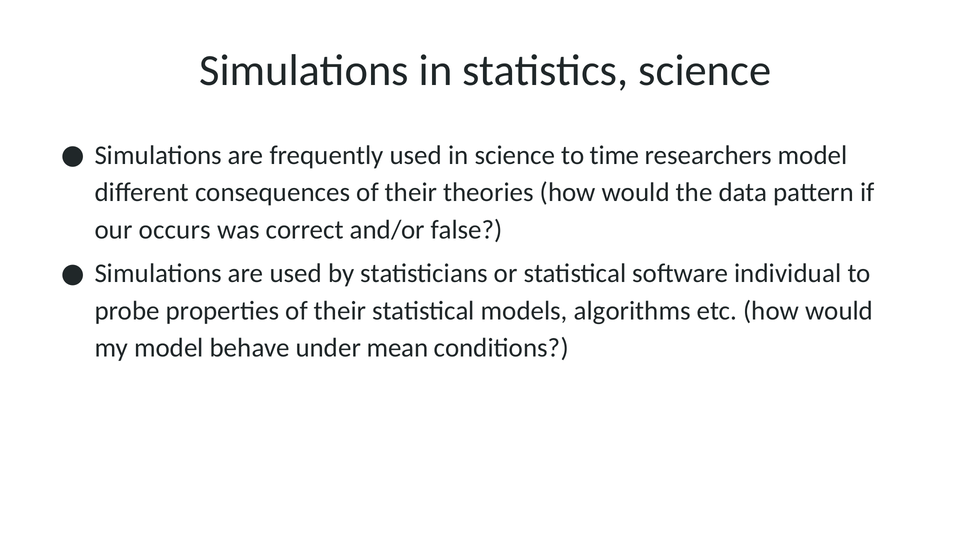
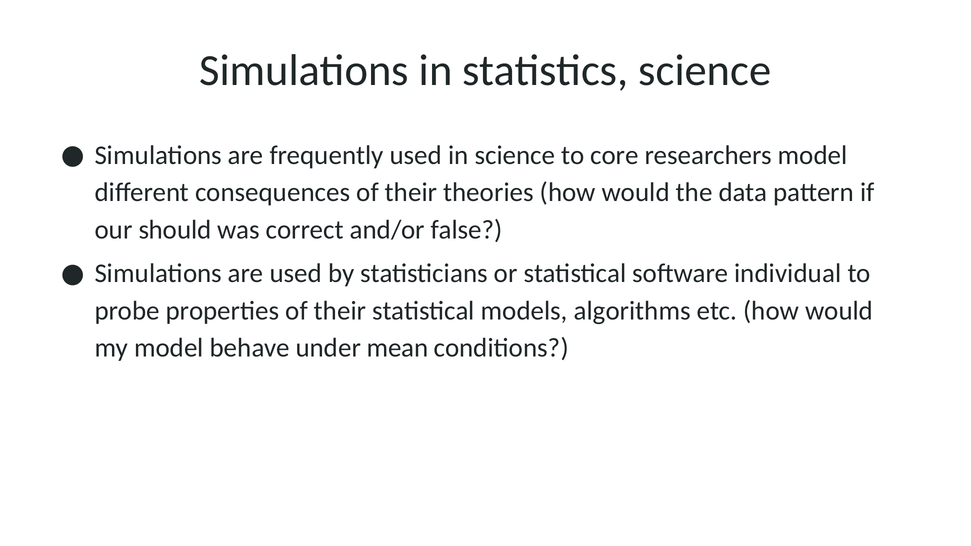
time: time -> core
occurs: occurs -> should
